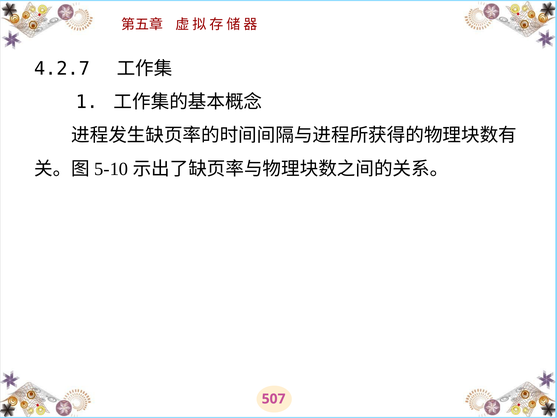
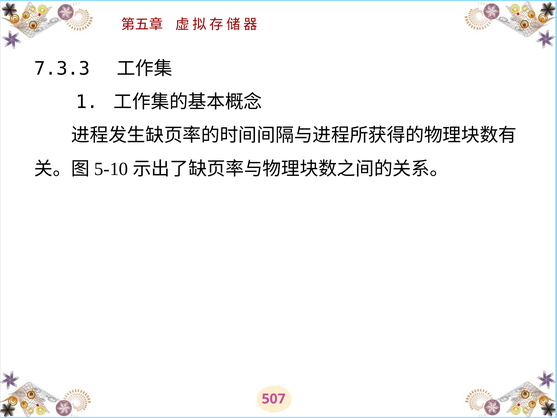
4.2.7: 4.2.7 -> 7.3.3
